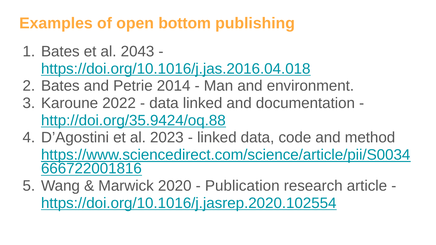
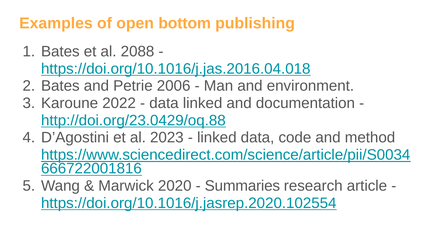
2043: 2043 -> 2088
2014: 2014 -> 2006
http://doi.org/35.9424/oq.88: http://doi.org/35.9424/oq.88 -> http://doi.org/23.0429/oq.88
Publication: Publication -> Summaries
